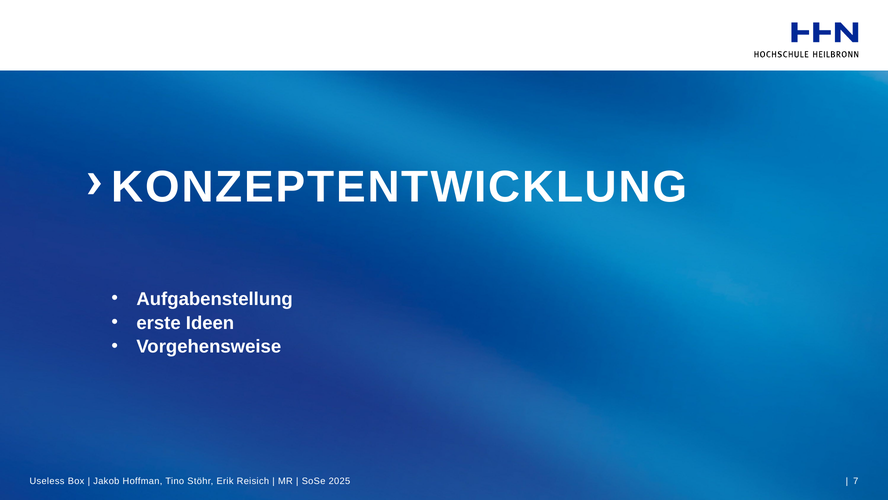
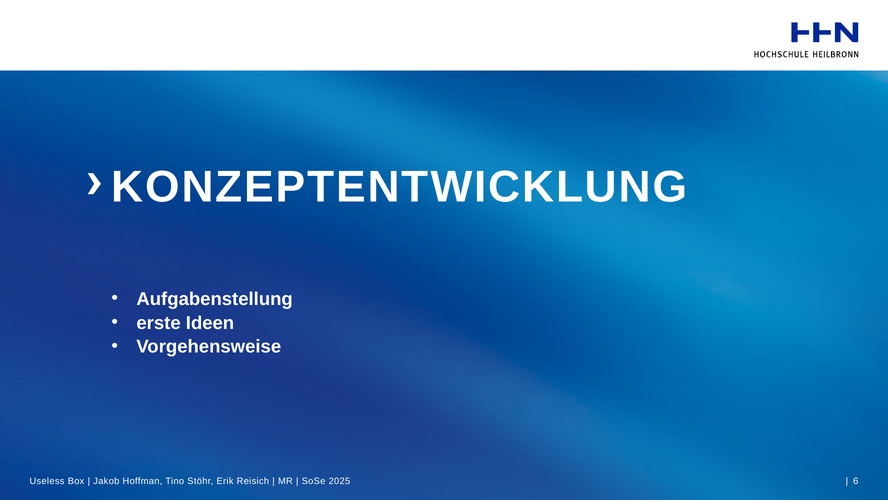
7: 7 -> 6
